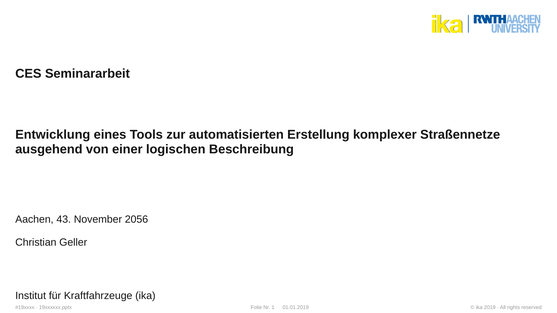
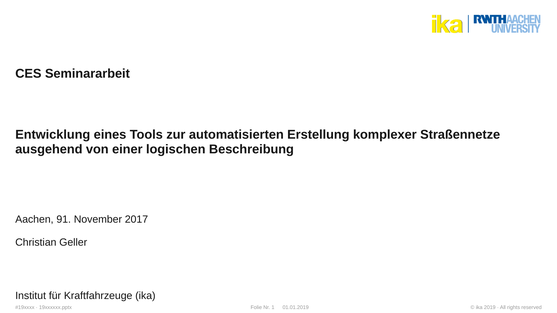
43: 43 -> 91
2056: 2056 -> 2017
